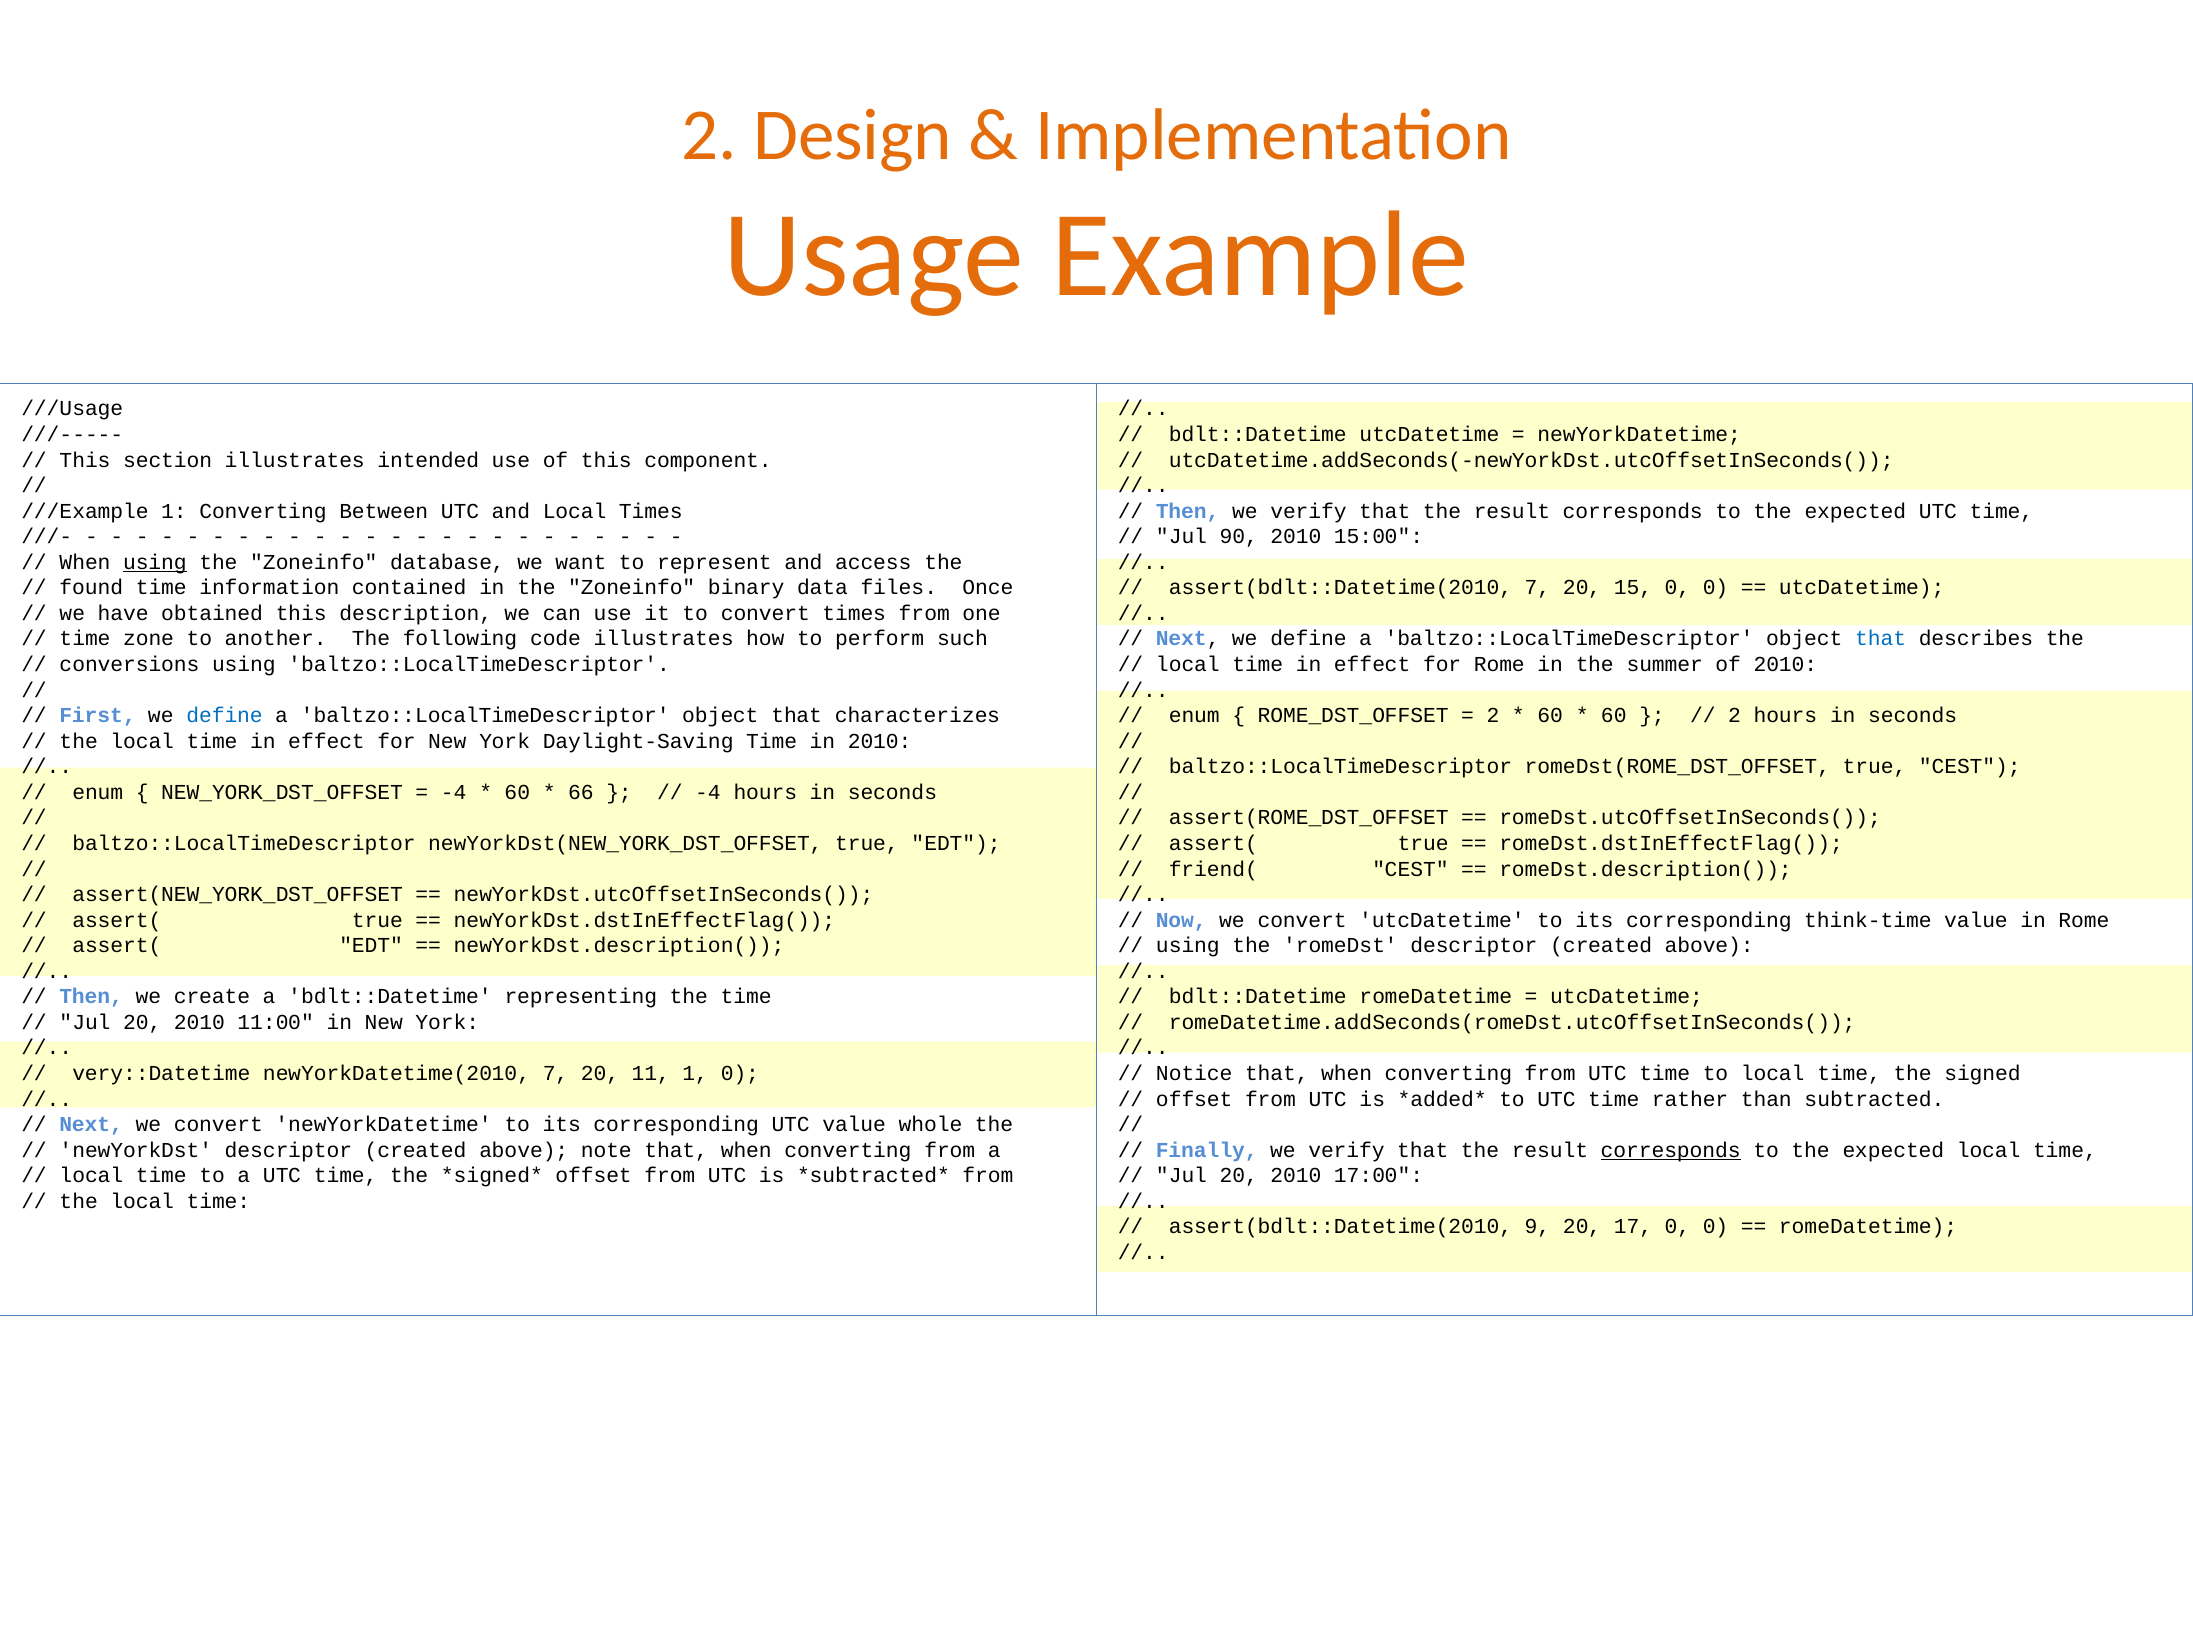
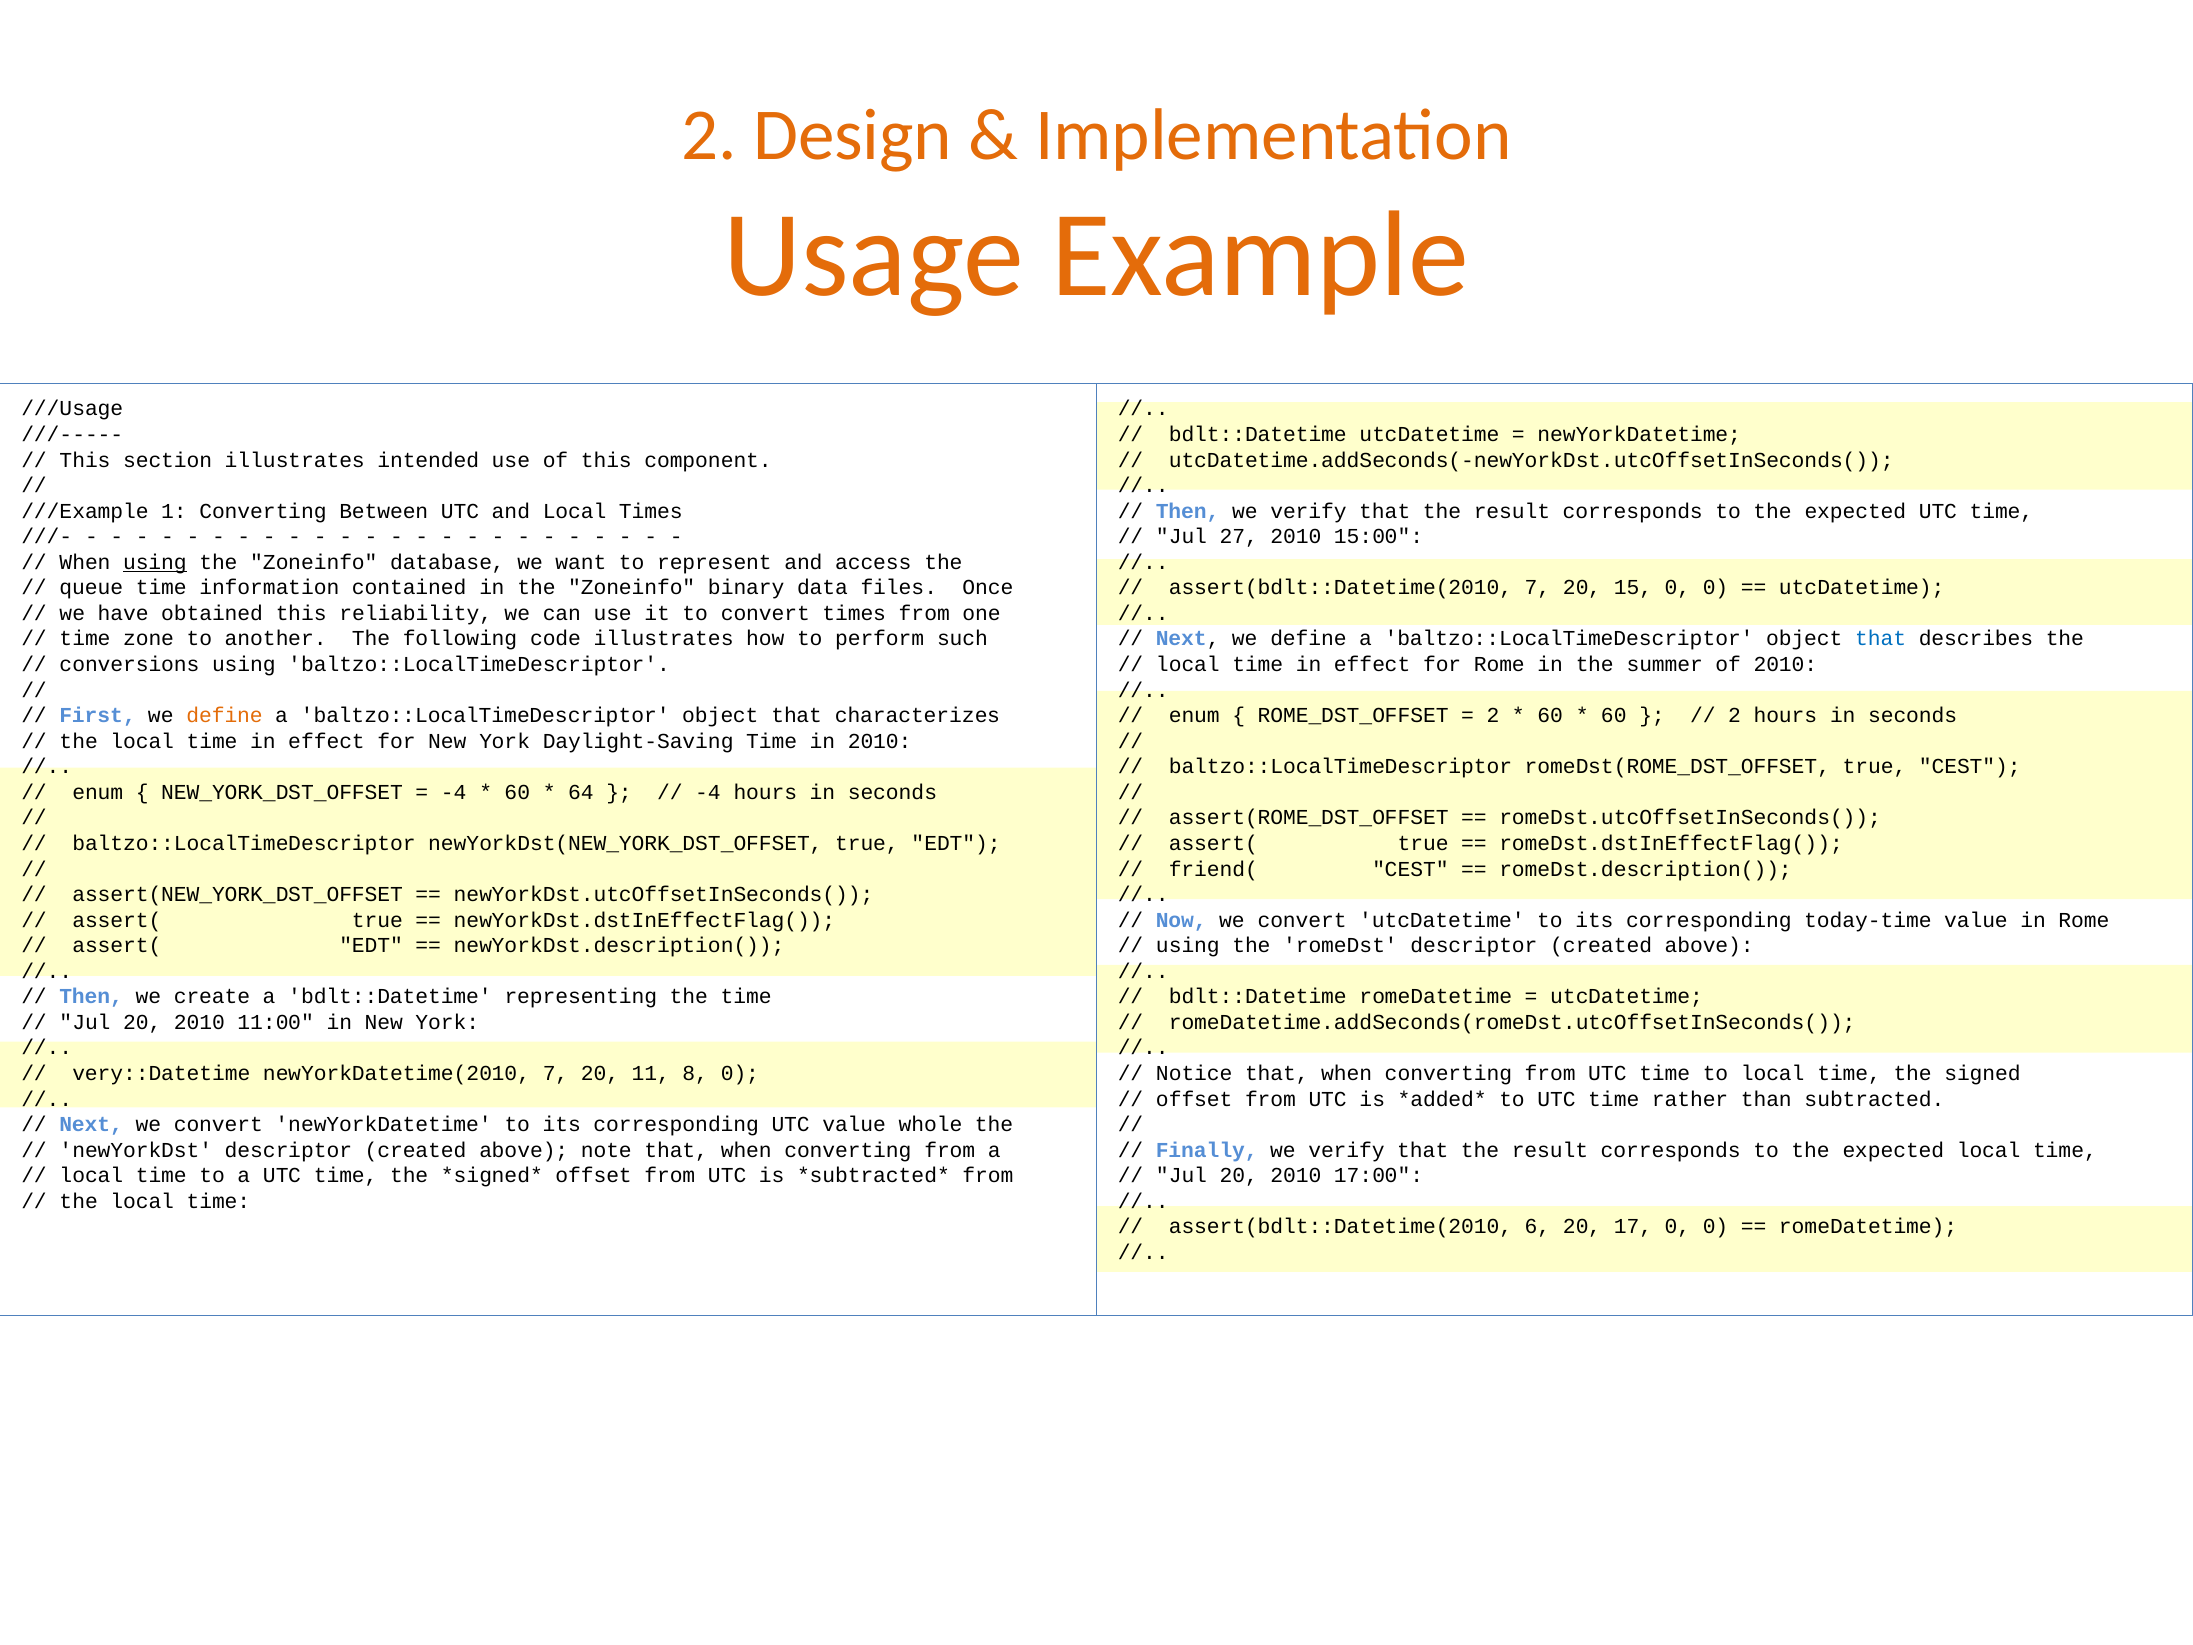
90: 90 -> 27
found: found -> queue
description: description -> reliability
define at (225, 716) colour: blue -> orange
66: 66 -> 64
think-time: think-time -> today-time
11 1: 1 -> 8
corresponds at (1671, 1150) underline: present -> none
9: 9 -> 6
